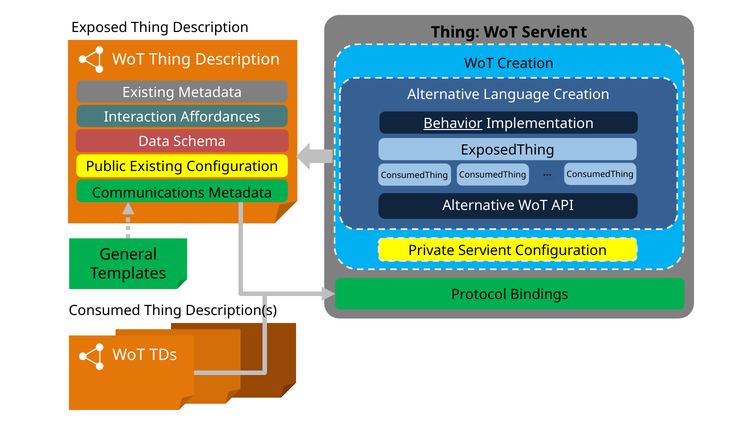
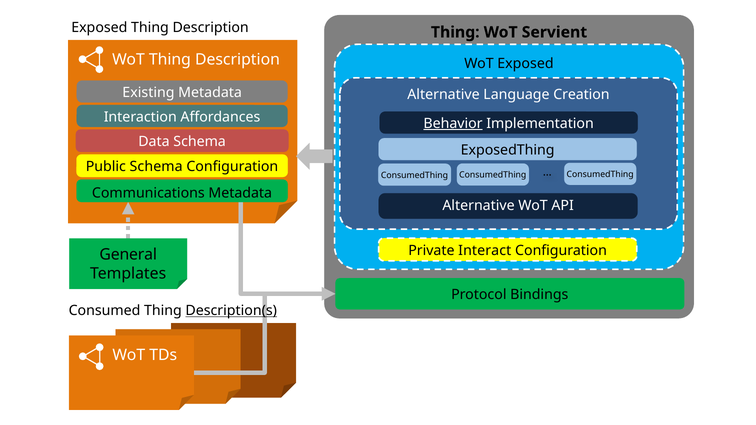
WoT Creation: Creation -> Exposed
Public Existing: Existing -> Schema
Private Servient: Servient -> Interact
Description(s underline: none -> present
